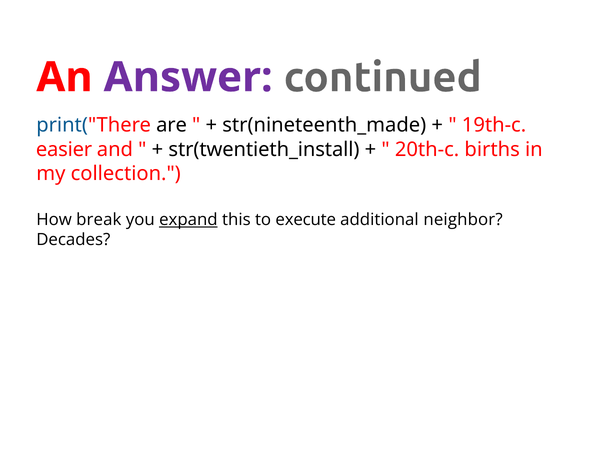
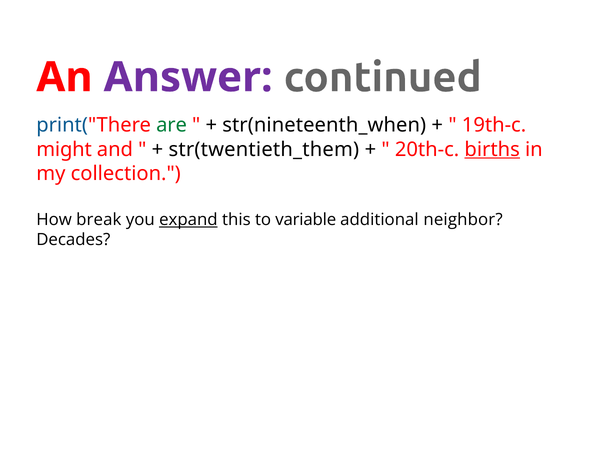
are colour: black -> green
str(nineteenth_made: str(nineteenth_made -> str(nineteenth_when
easier: easier -> might
str(twentieth_install: str(twentieth_install -> str(twentieth_them
births underline: none -> present
execute: execute -> variable
